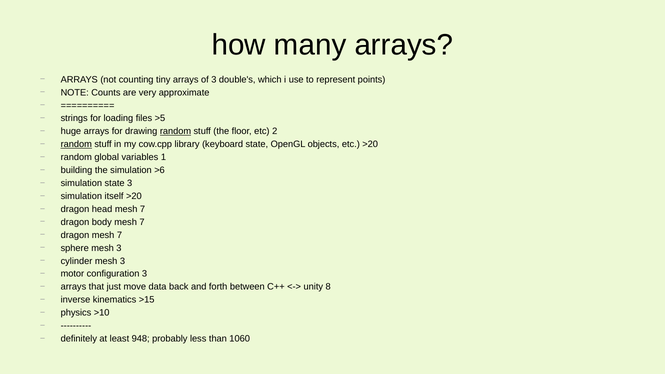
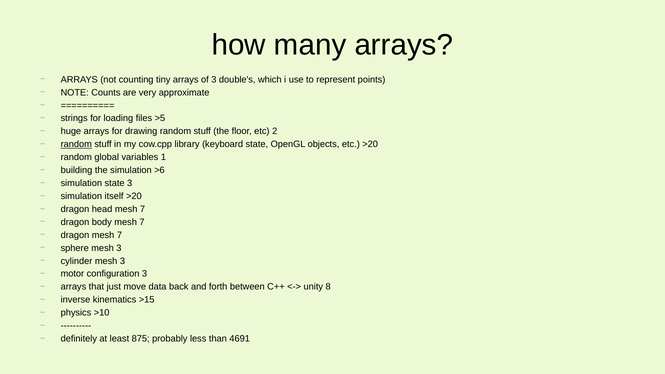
random at (175, 131) underline: present -> none
948: 948 -> 875
1060: 1060 -> 4691
